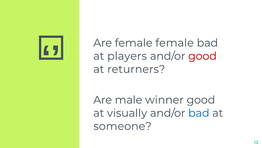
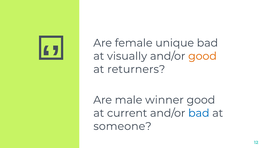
female female: female -> unique
players: players -> visually
good at (202, 56) colour: red -> orange
visually: visually -> current
